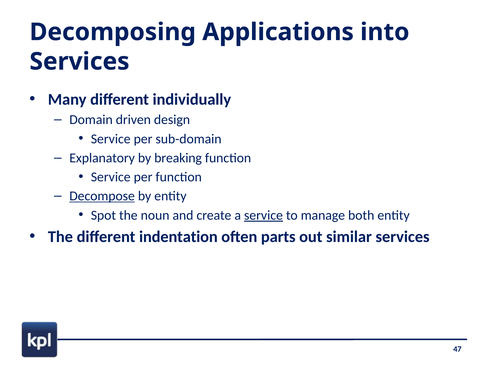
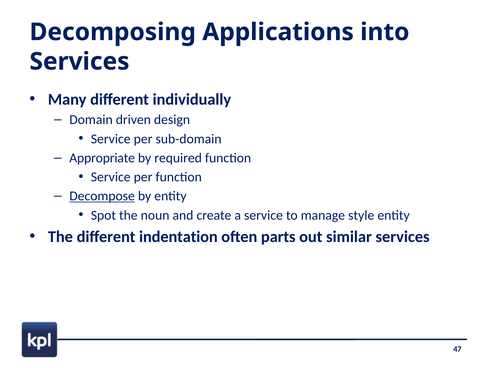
Explanatory: Explanatory -> Appropriate
breaking: breaking -> required
service at (263, 215) underline: present -> none
both: both -> style
